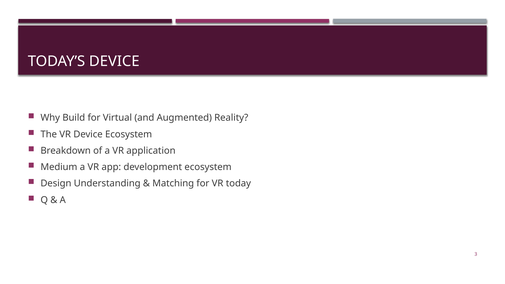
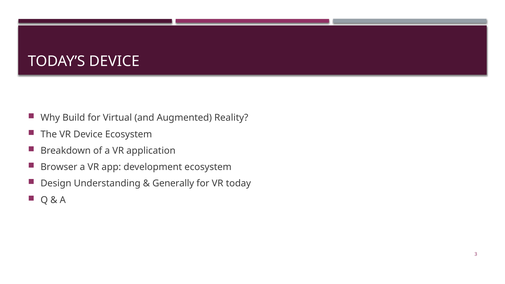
Medium: Medium -> Browser
Matching: Matching -> Generally
